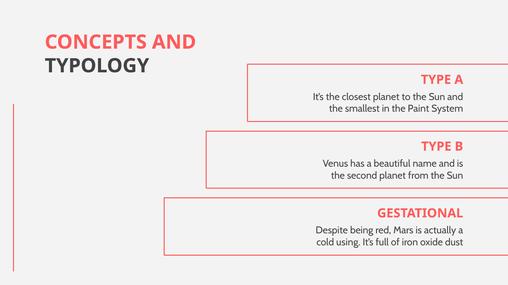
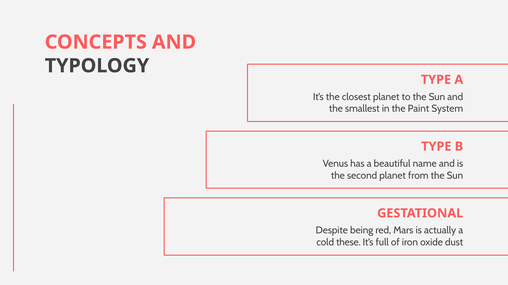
using: using -> these
